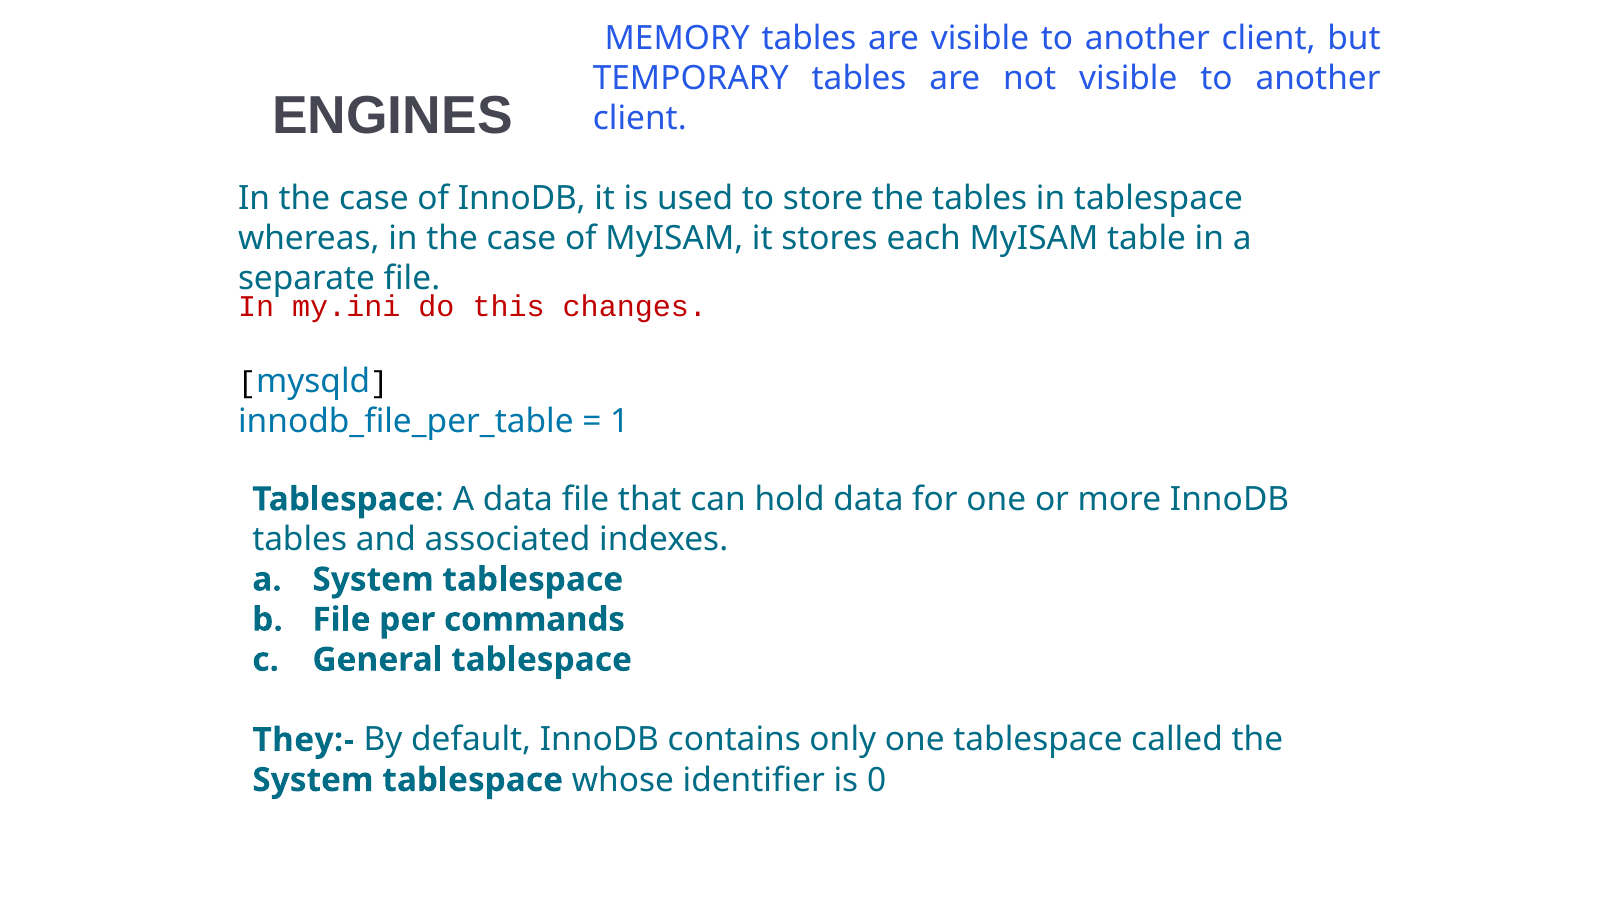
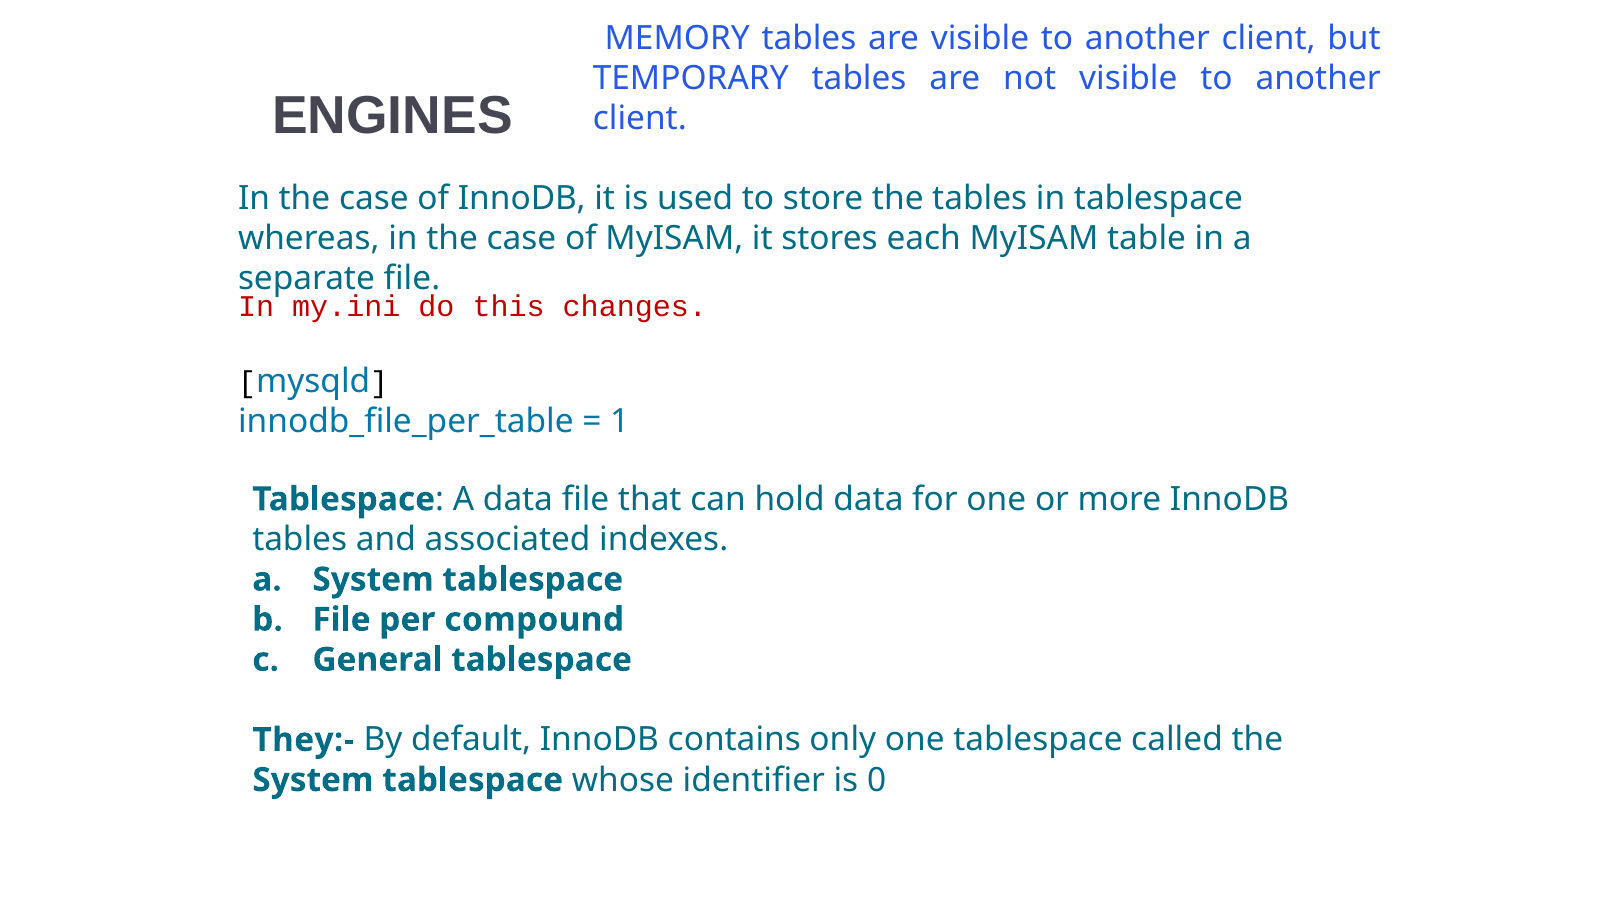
commands: commands -> compound
